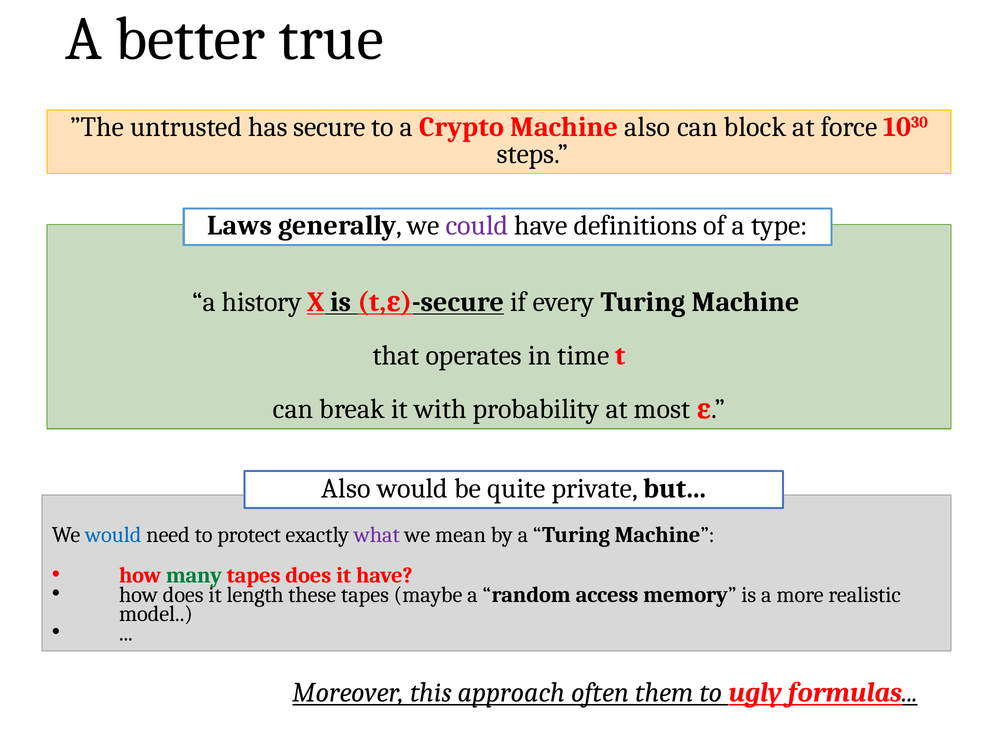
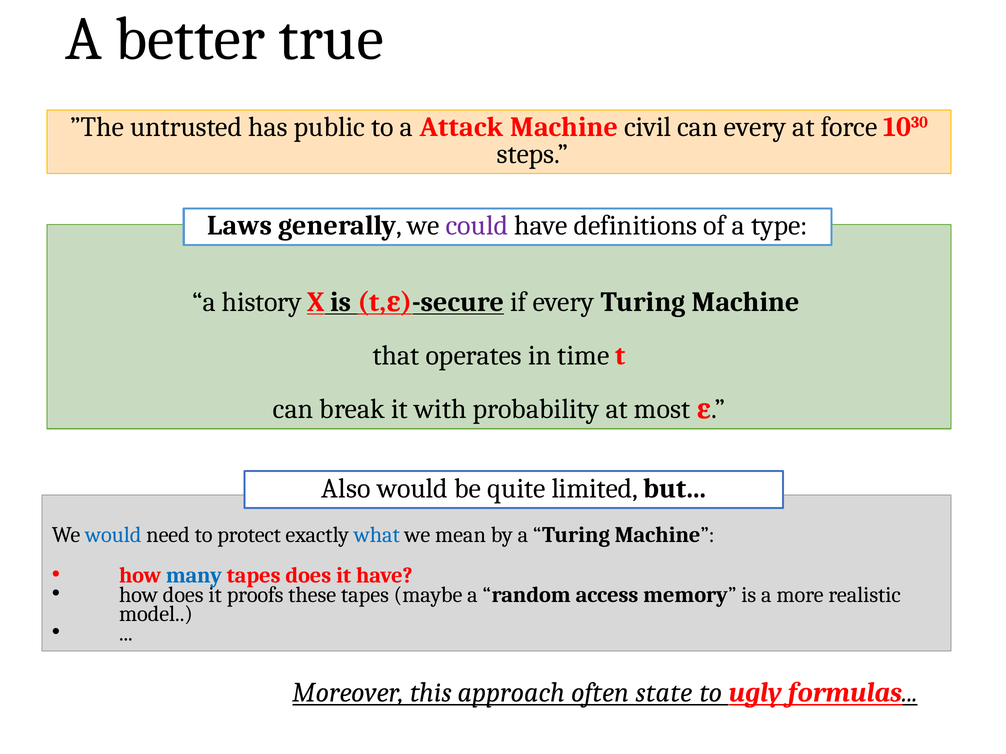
secure: secure -> public
Crypto: Crypto -> Attack
Machine also: also -> civil
can block: block -> every
private: private -> limited
what colour: purple -> blue
many colour: green -> blue
length: length -> proofs
them: them -> state
